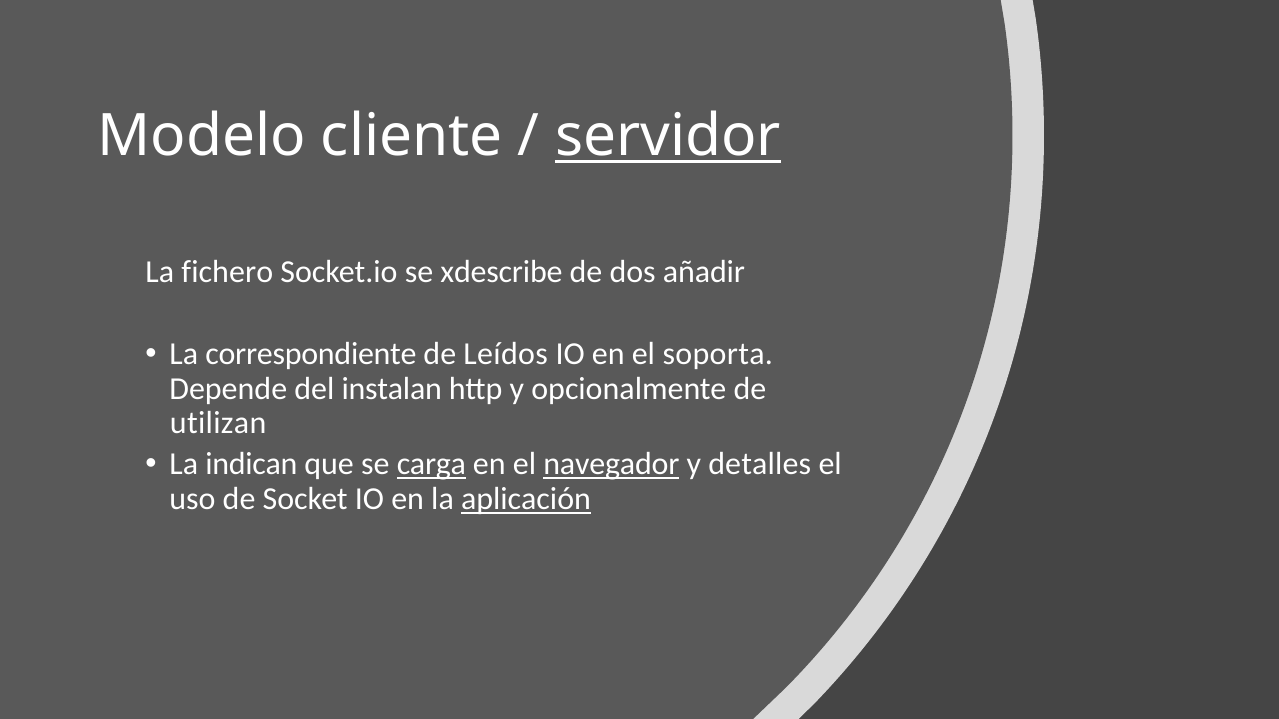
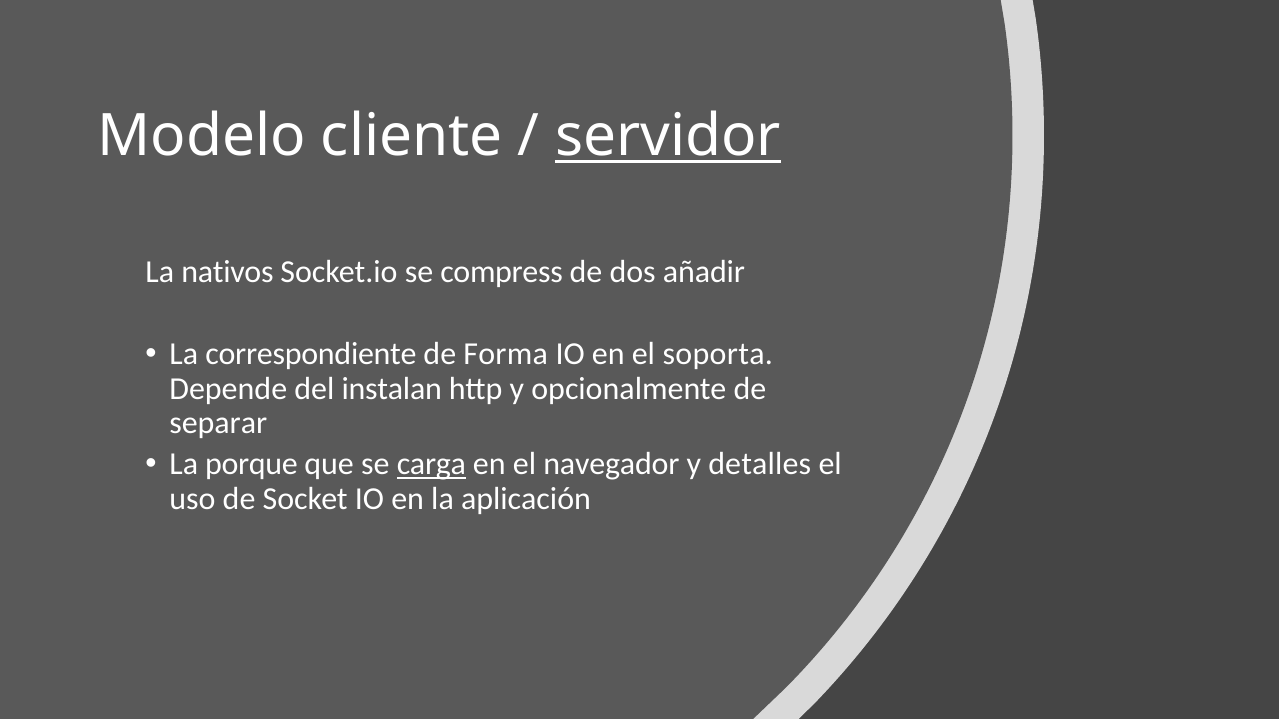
fichero: fichero -> nativos
xdescribe: xdescribe -> compress
Leídos: Leídos -> Forma
utilizan: utilizan -> separar
indican: indican -> porque
navegador underline: present -> none
aplicación underline: present -> none
